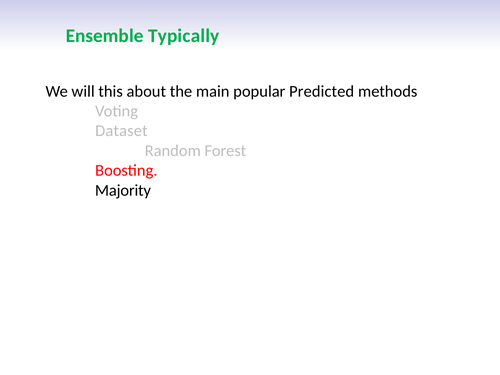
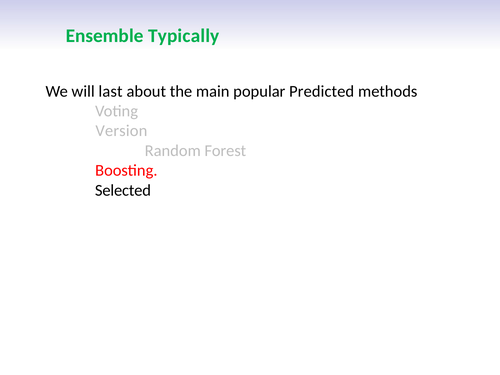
this: this -> last
Dataset: Dataset -> Version
Majority: Majority -> Selected
